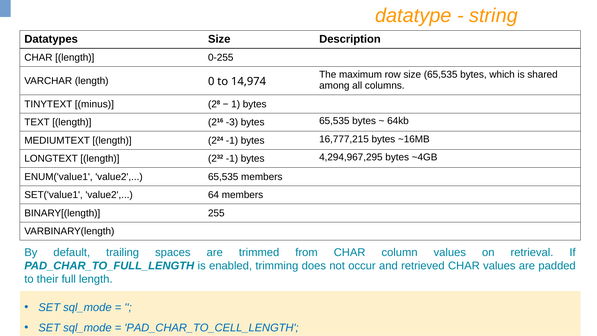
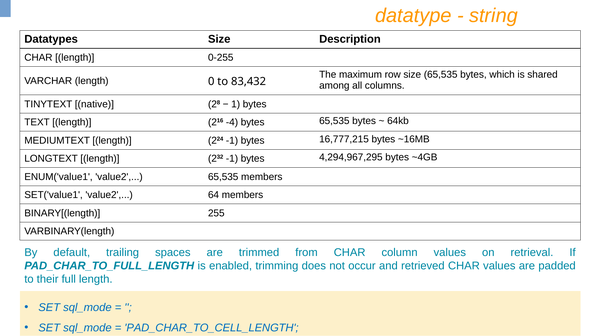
14,974: 14,974 -> 83,432
minus: minus -> native
-3: -3 -> -4
